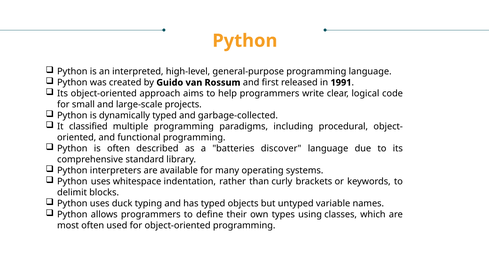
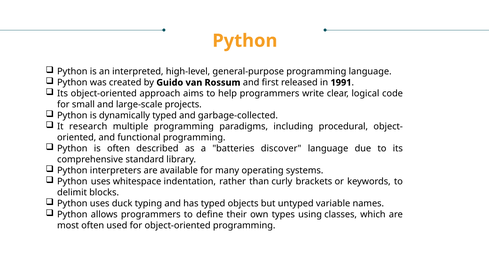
classified: classified -> research
